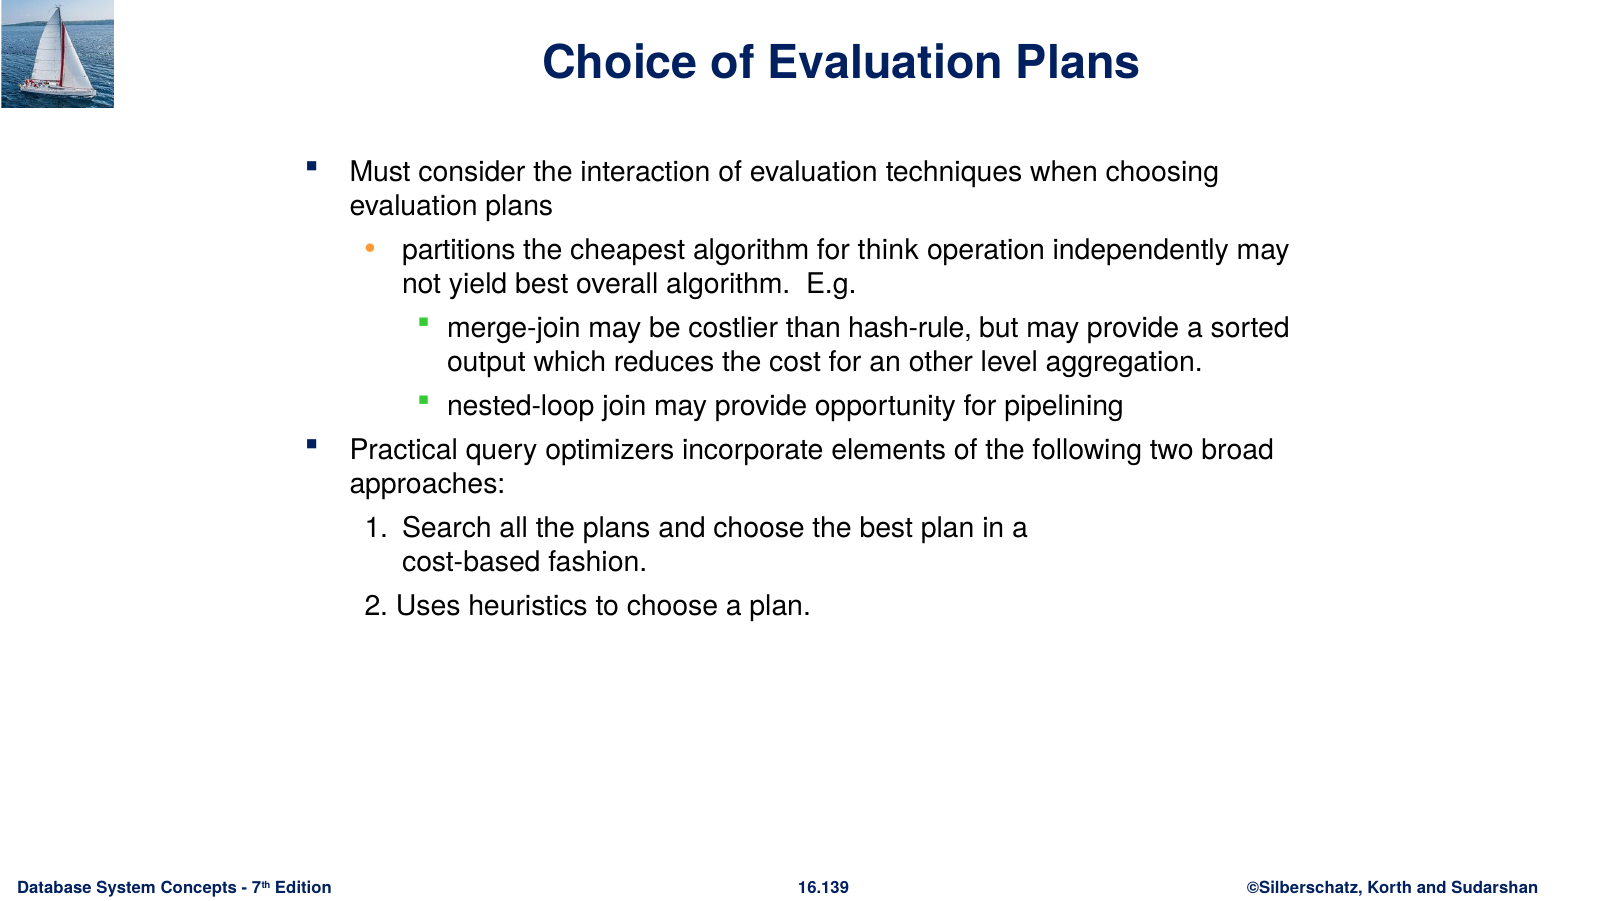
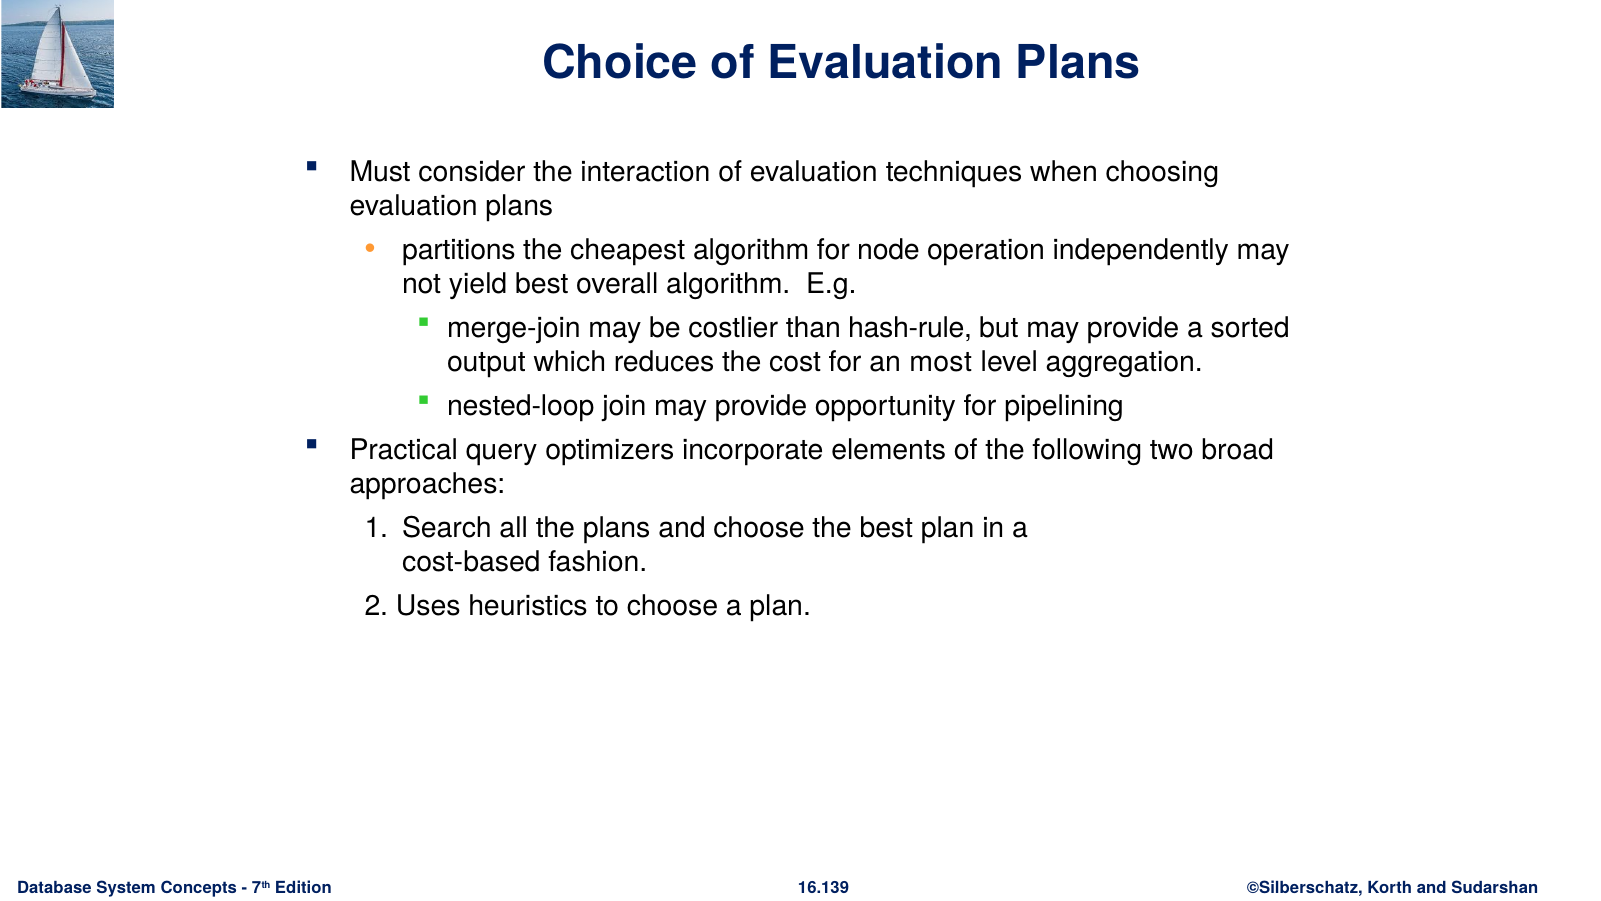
think: think -> node
other: other -> most
